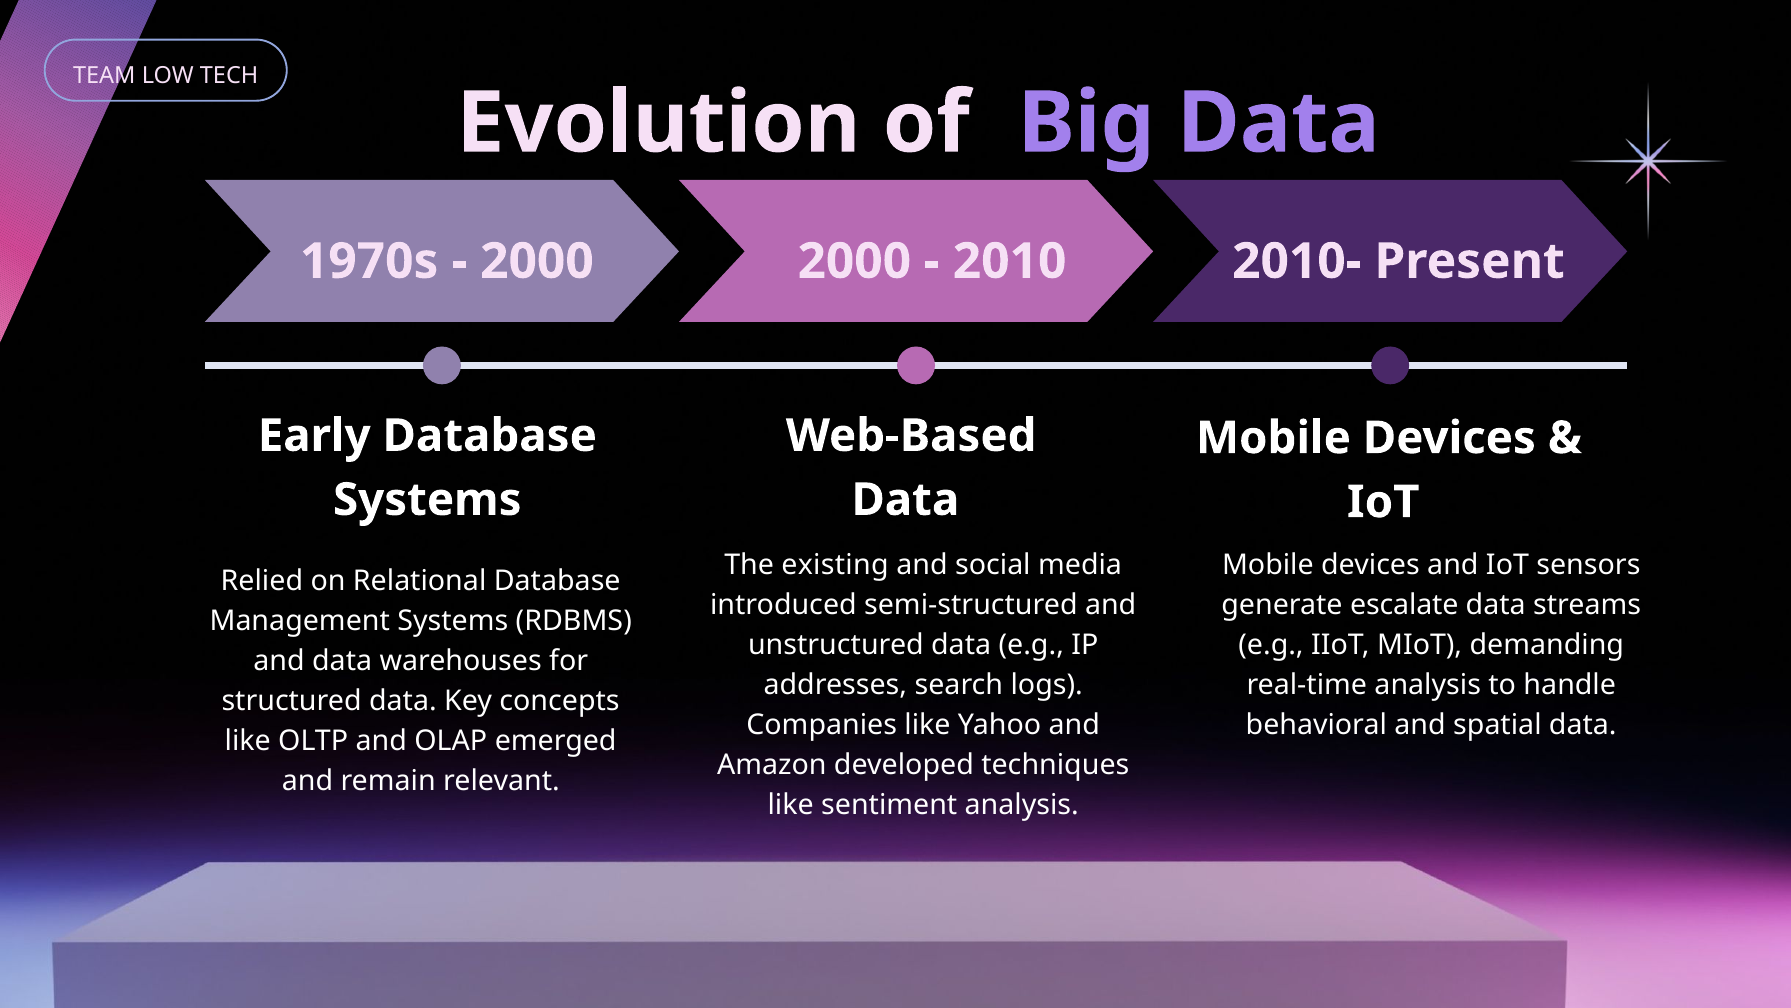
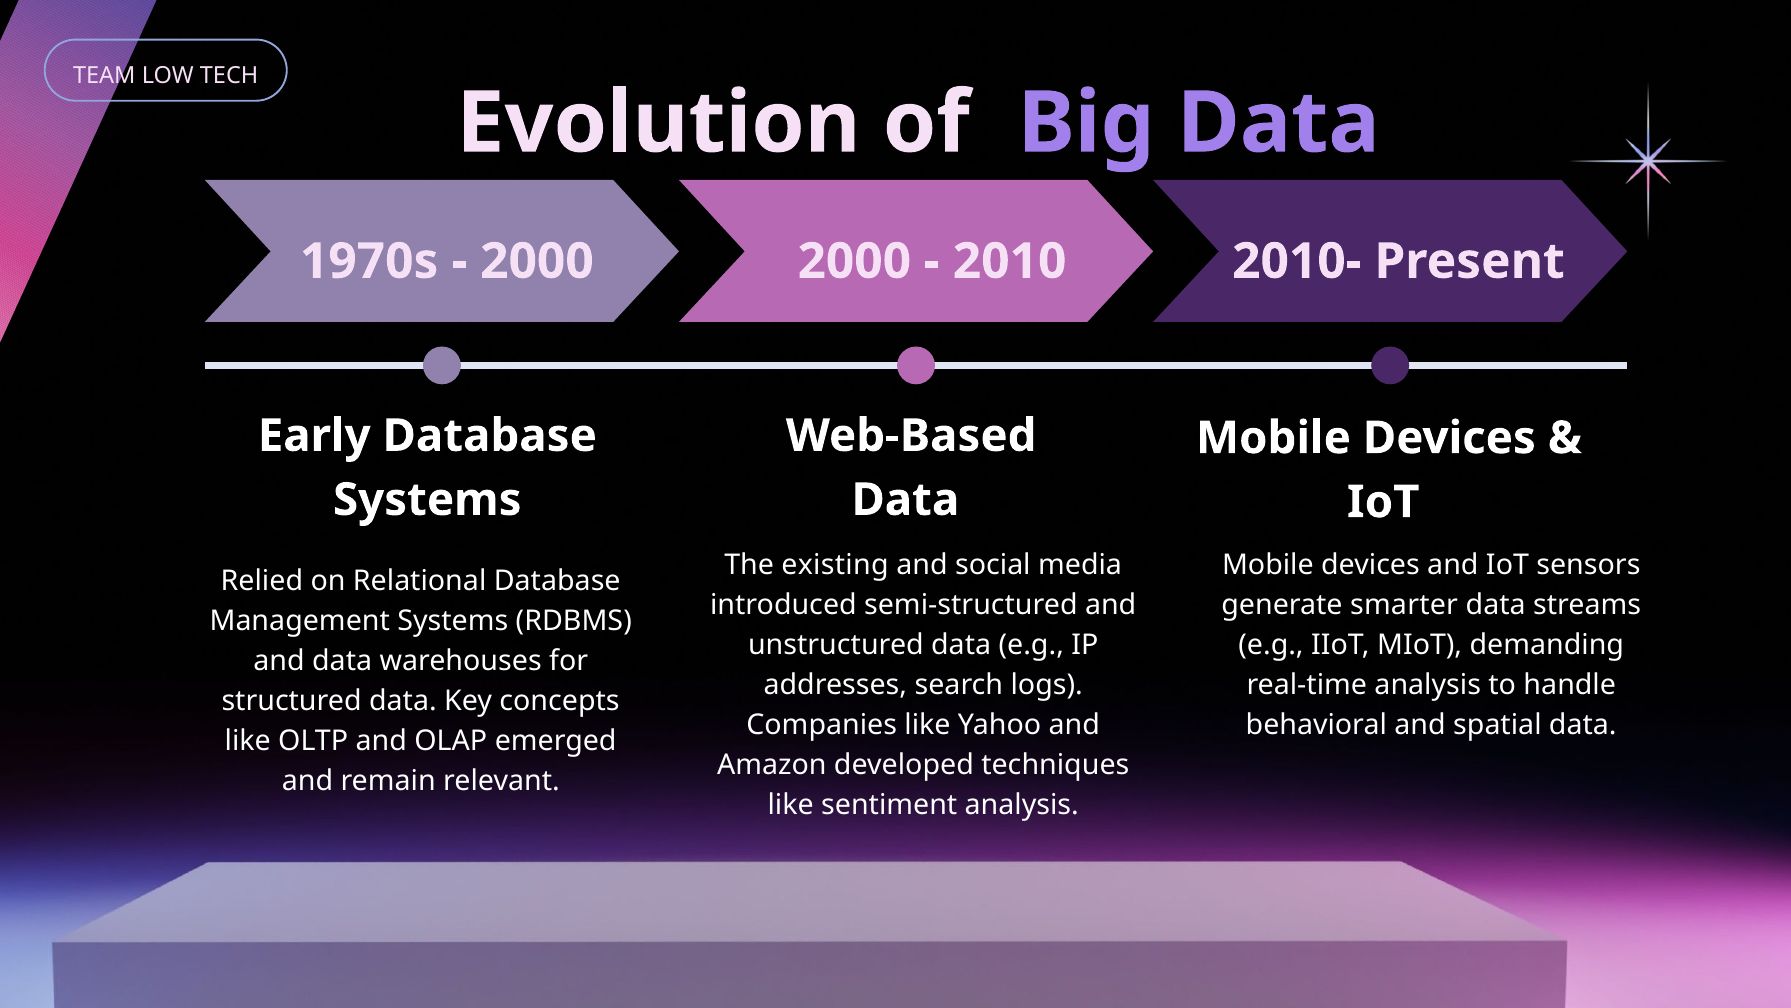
escalate: escalate -> smarter
